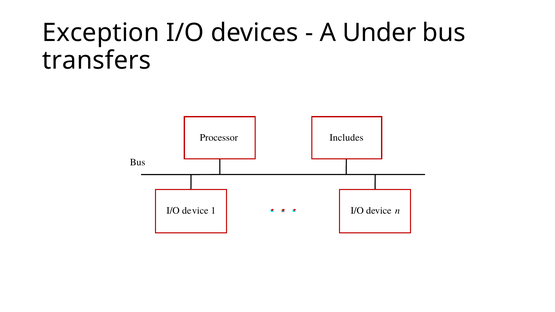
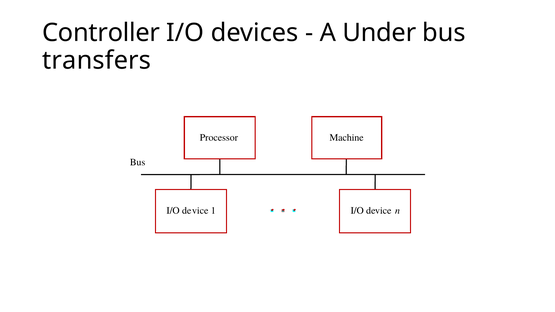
Exception: Exception -> Controller
Includes: Includes -> Machine
